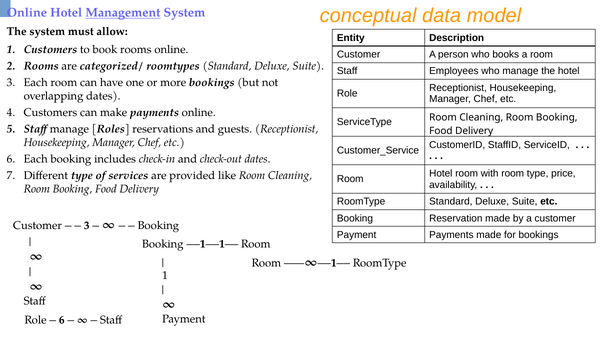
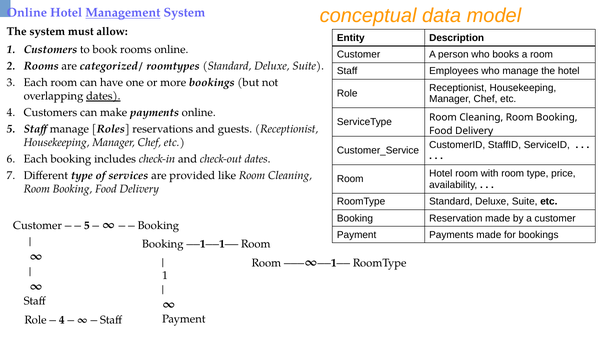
dates at (103, 96) underline: none -> present
3 at (87, 226): 3 -> 5
6 at (62, 320): 6 -> 4
